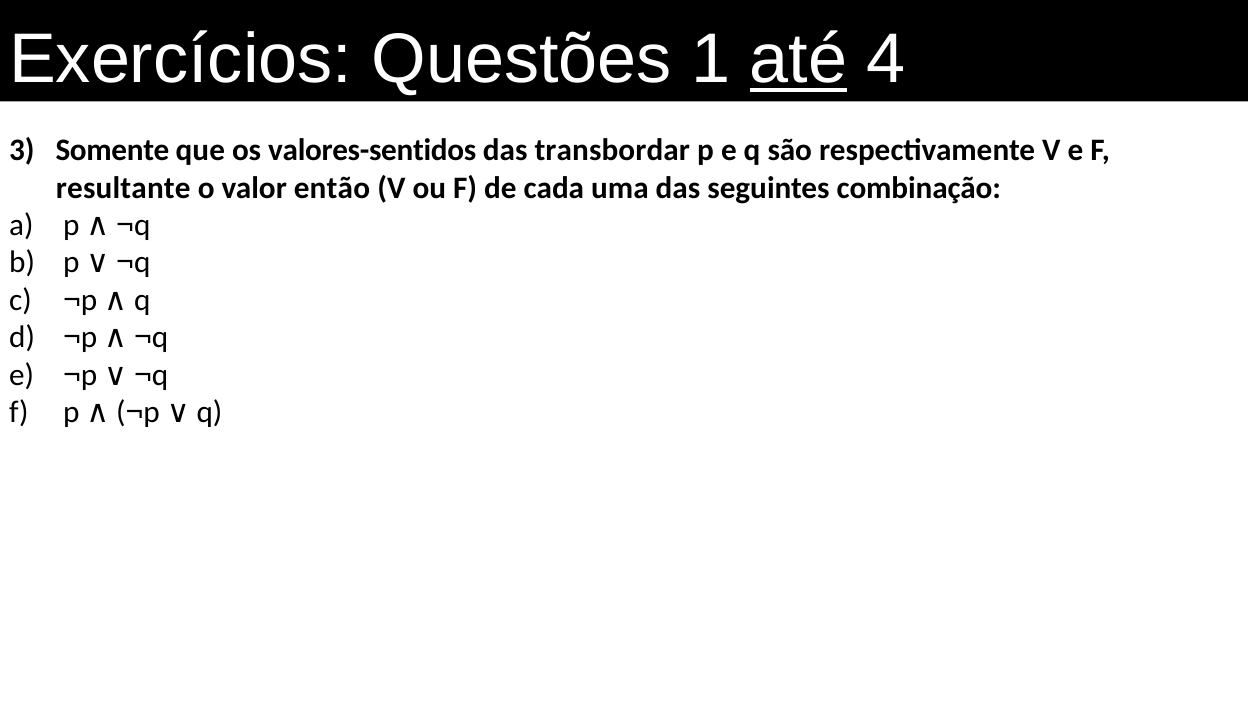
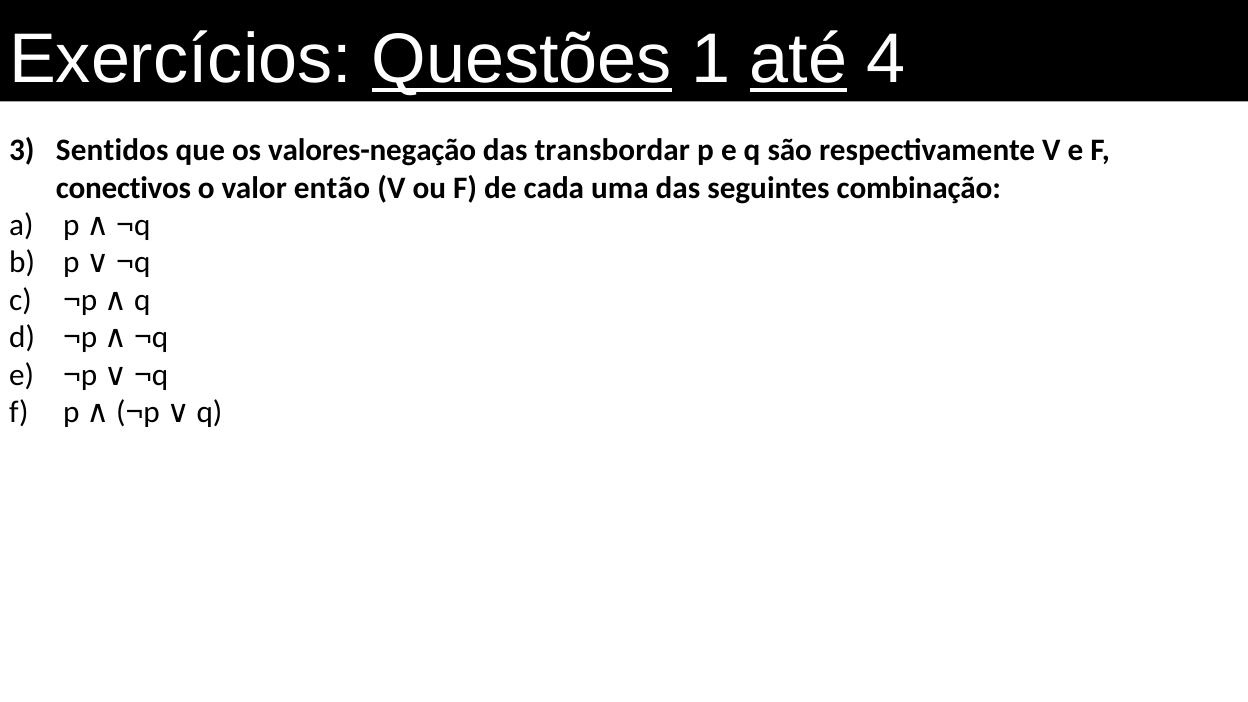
Questões underline: none -> present
Somente: Somente -> Sentidos
valores-sentidos: valores-sentidos -> valores-negação
resultante: resultante -> conectivos
